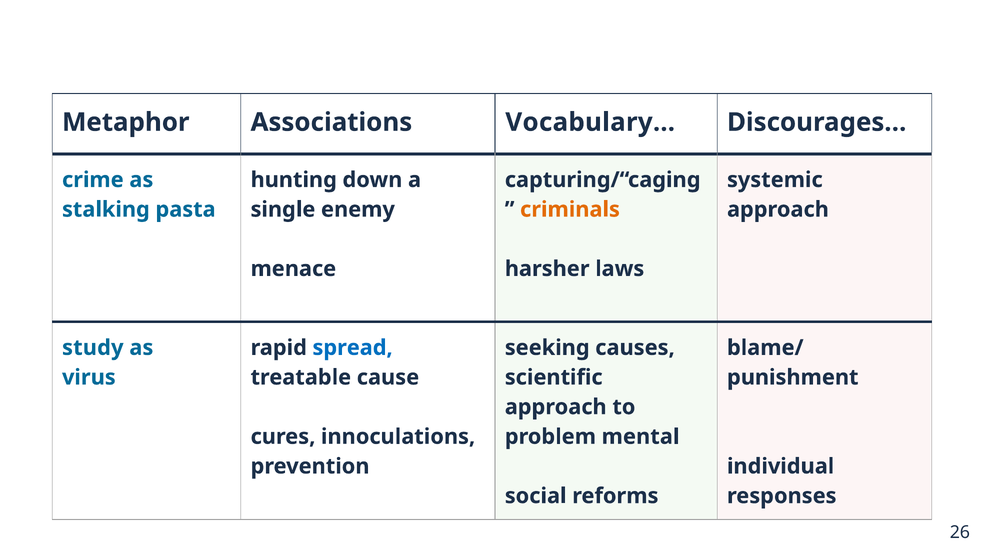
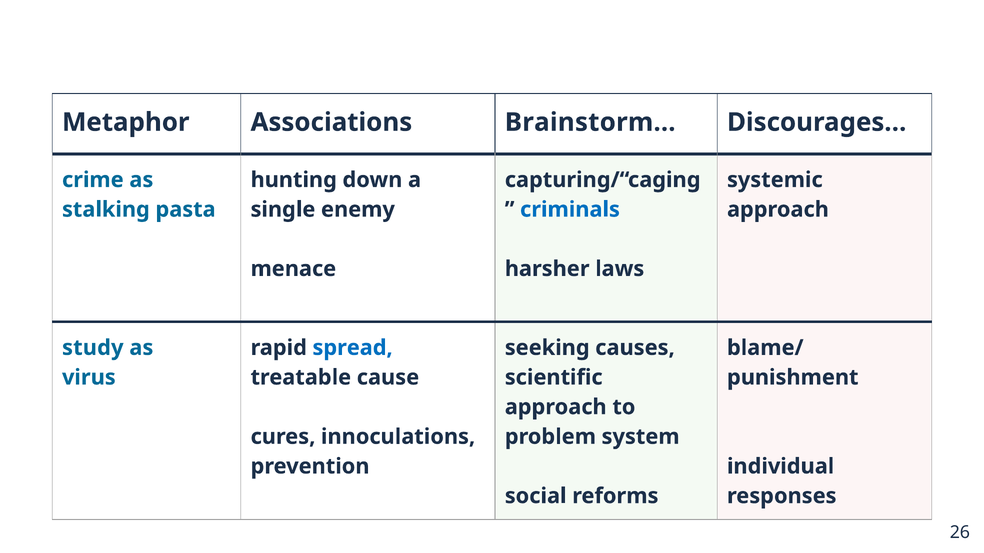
Vocabulary…: Vocabulary… -> Brainstorm…
criminals colour: orange -> blue
mental: mental -> system
